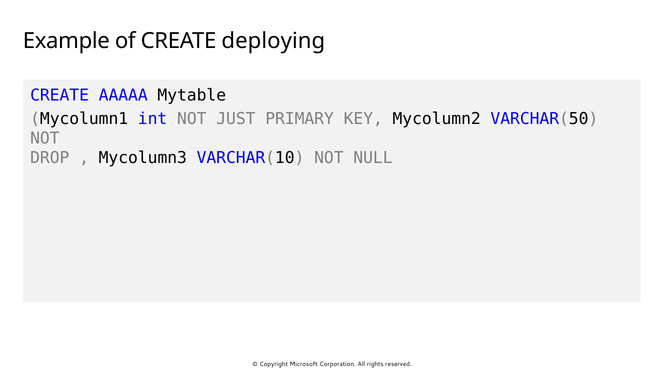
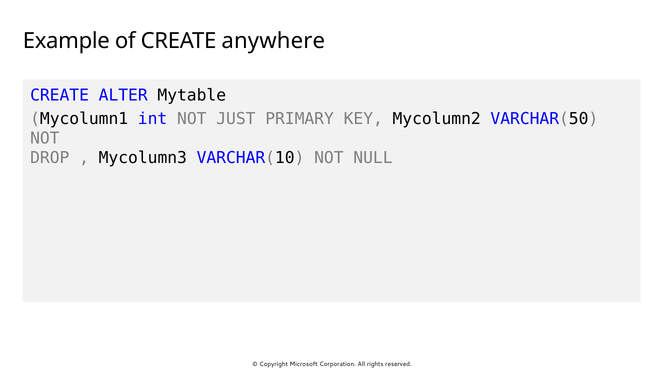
deploying: deploying -> anywhere
AAAAA: AAAAA -> ALTER
